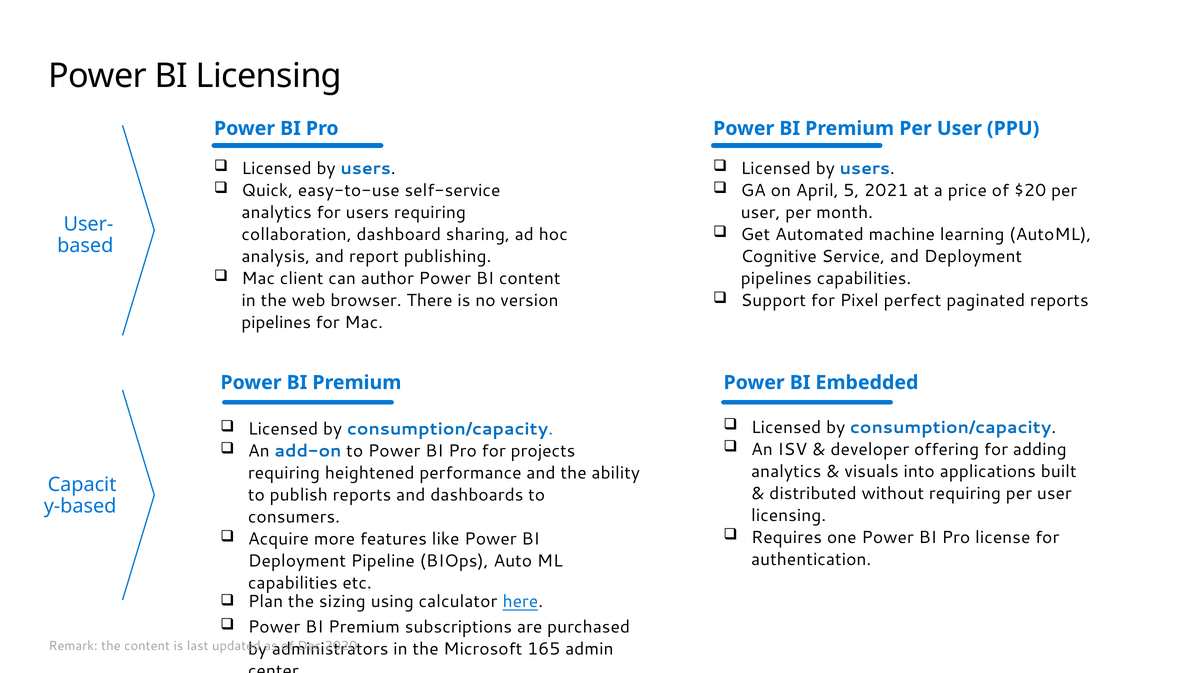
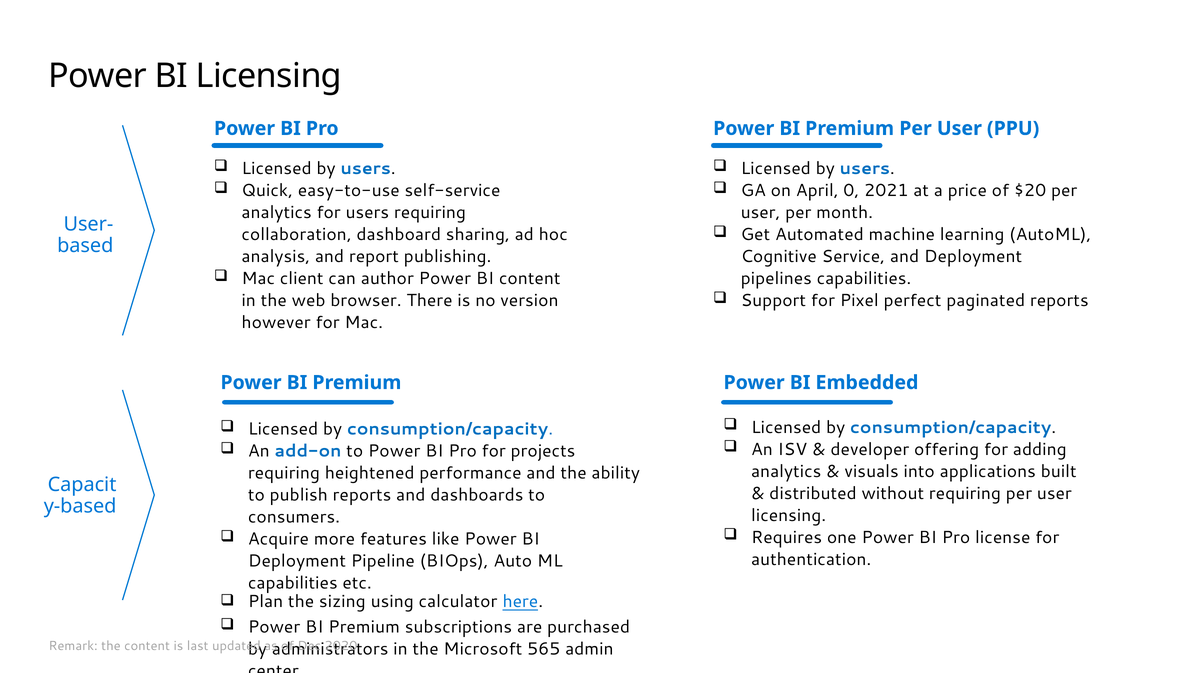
5: 5 -> 0
pipelines at (276, 323): pipelines -> however
165: 165 -> 565
